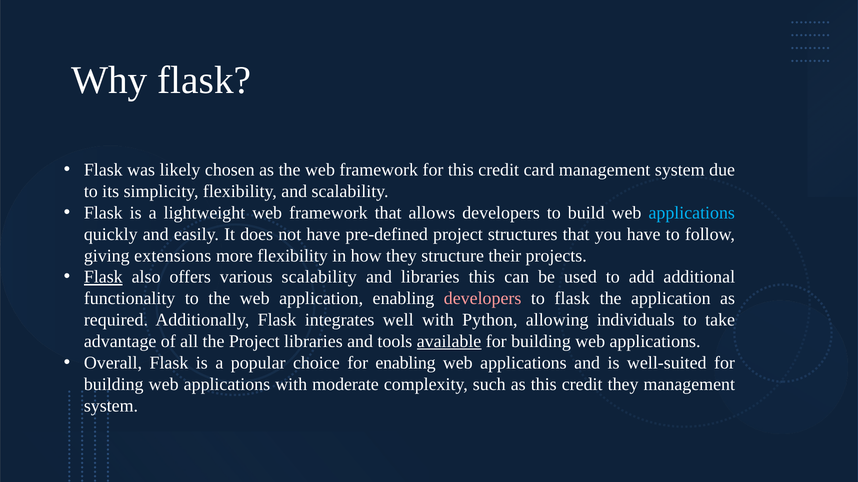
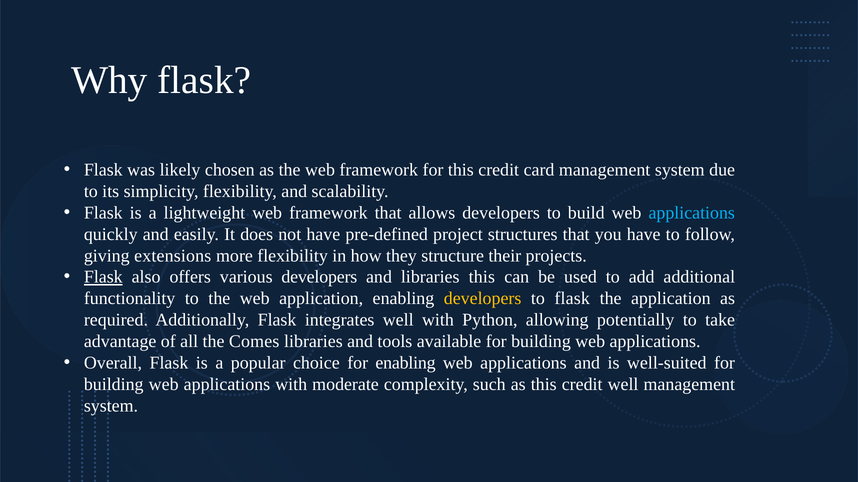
various scalability: scalability -> developers
developers at (483, 299) colour: pink -> yellow
individuals: individuals -> potentially
the Project: Project -> Comes
available underline: present -> none
credit they: they -> well
